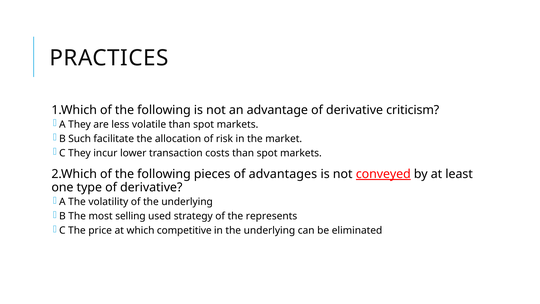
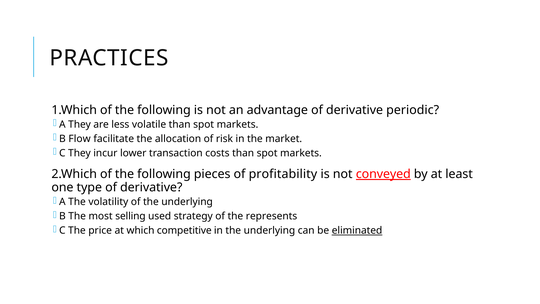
criticism: criticism -> periodic
Such: Such -> Flow
advantages: advantages -> profitability
eliminated underline: none -> present
